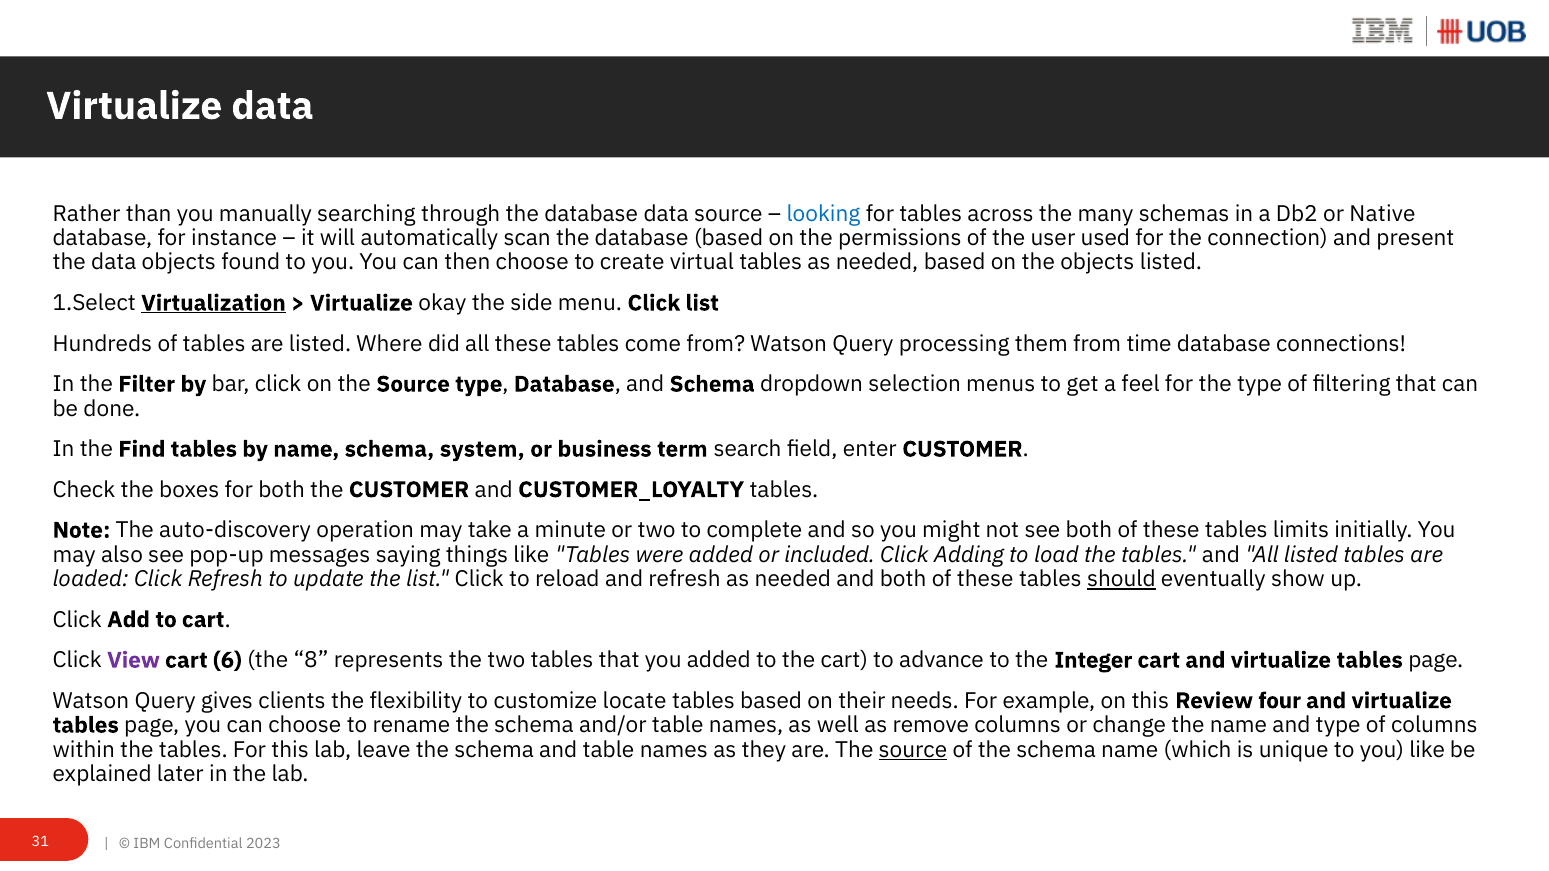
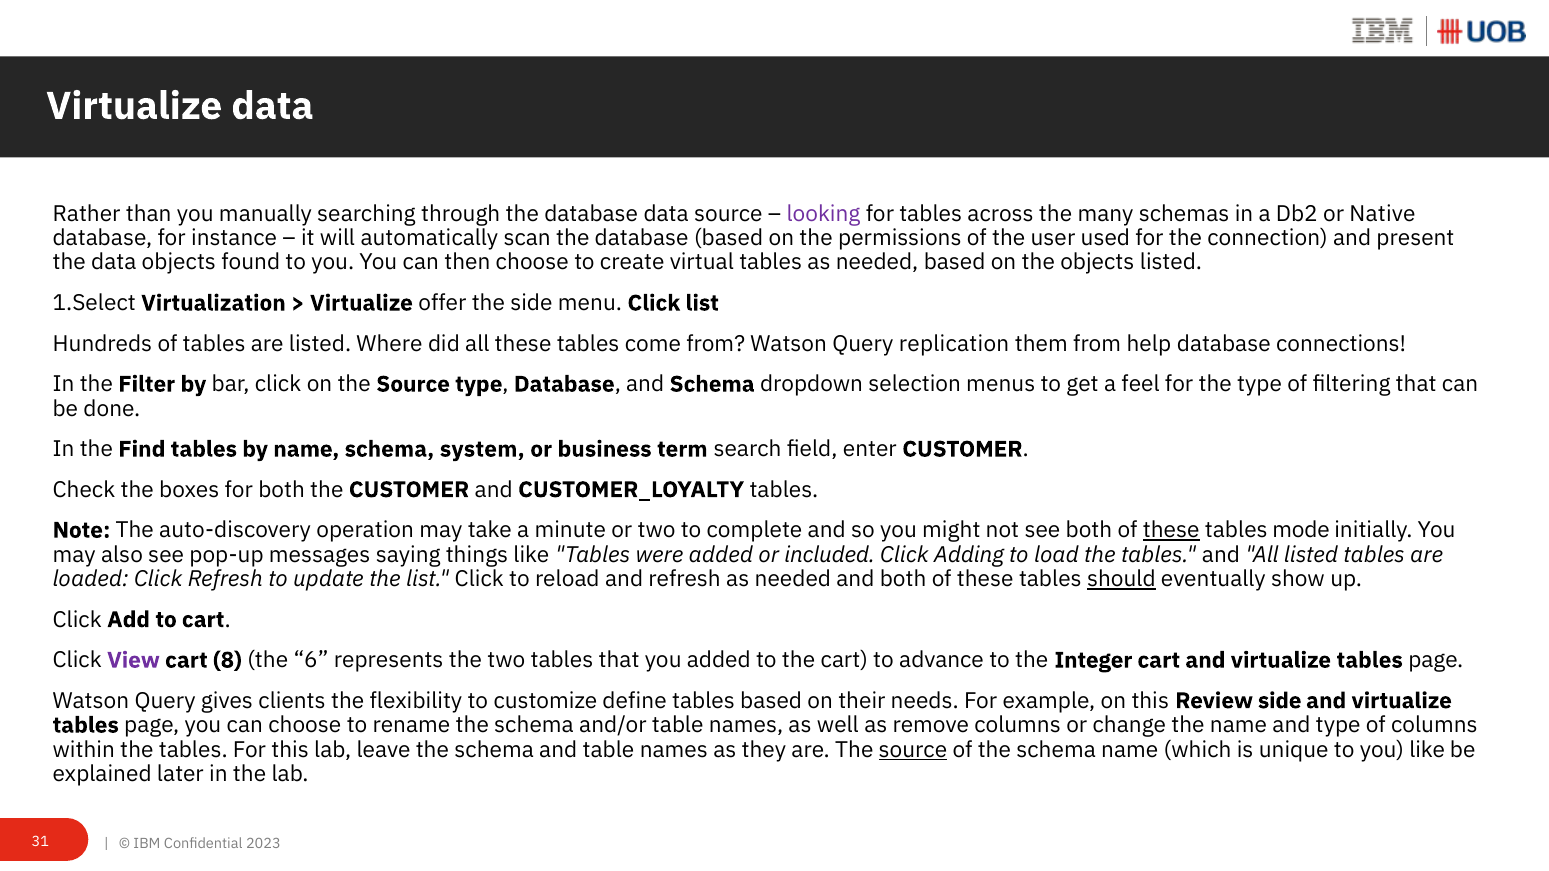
looking colour: blue -> purple
Virtualization underline: present -> none
okay: okay -> offer
processing: processing -> replication
time: time -> help
these at (1171, 530) underline: none -> present
limits: limits -> mode
6: 6 -> 8
8: 8 -> 6
locate: locate -> define
Review four: four -> side
